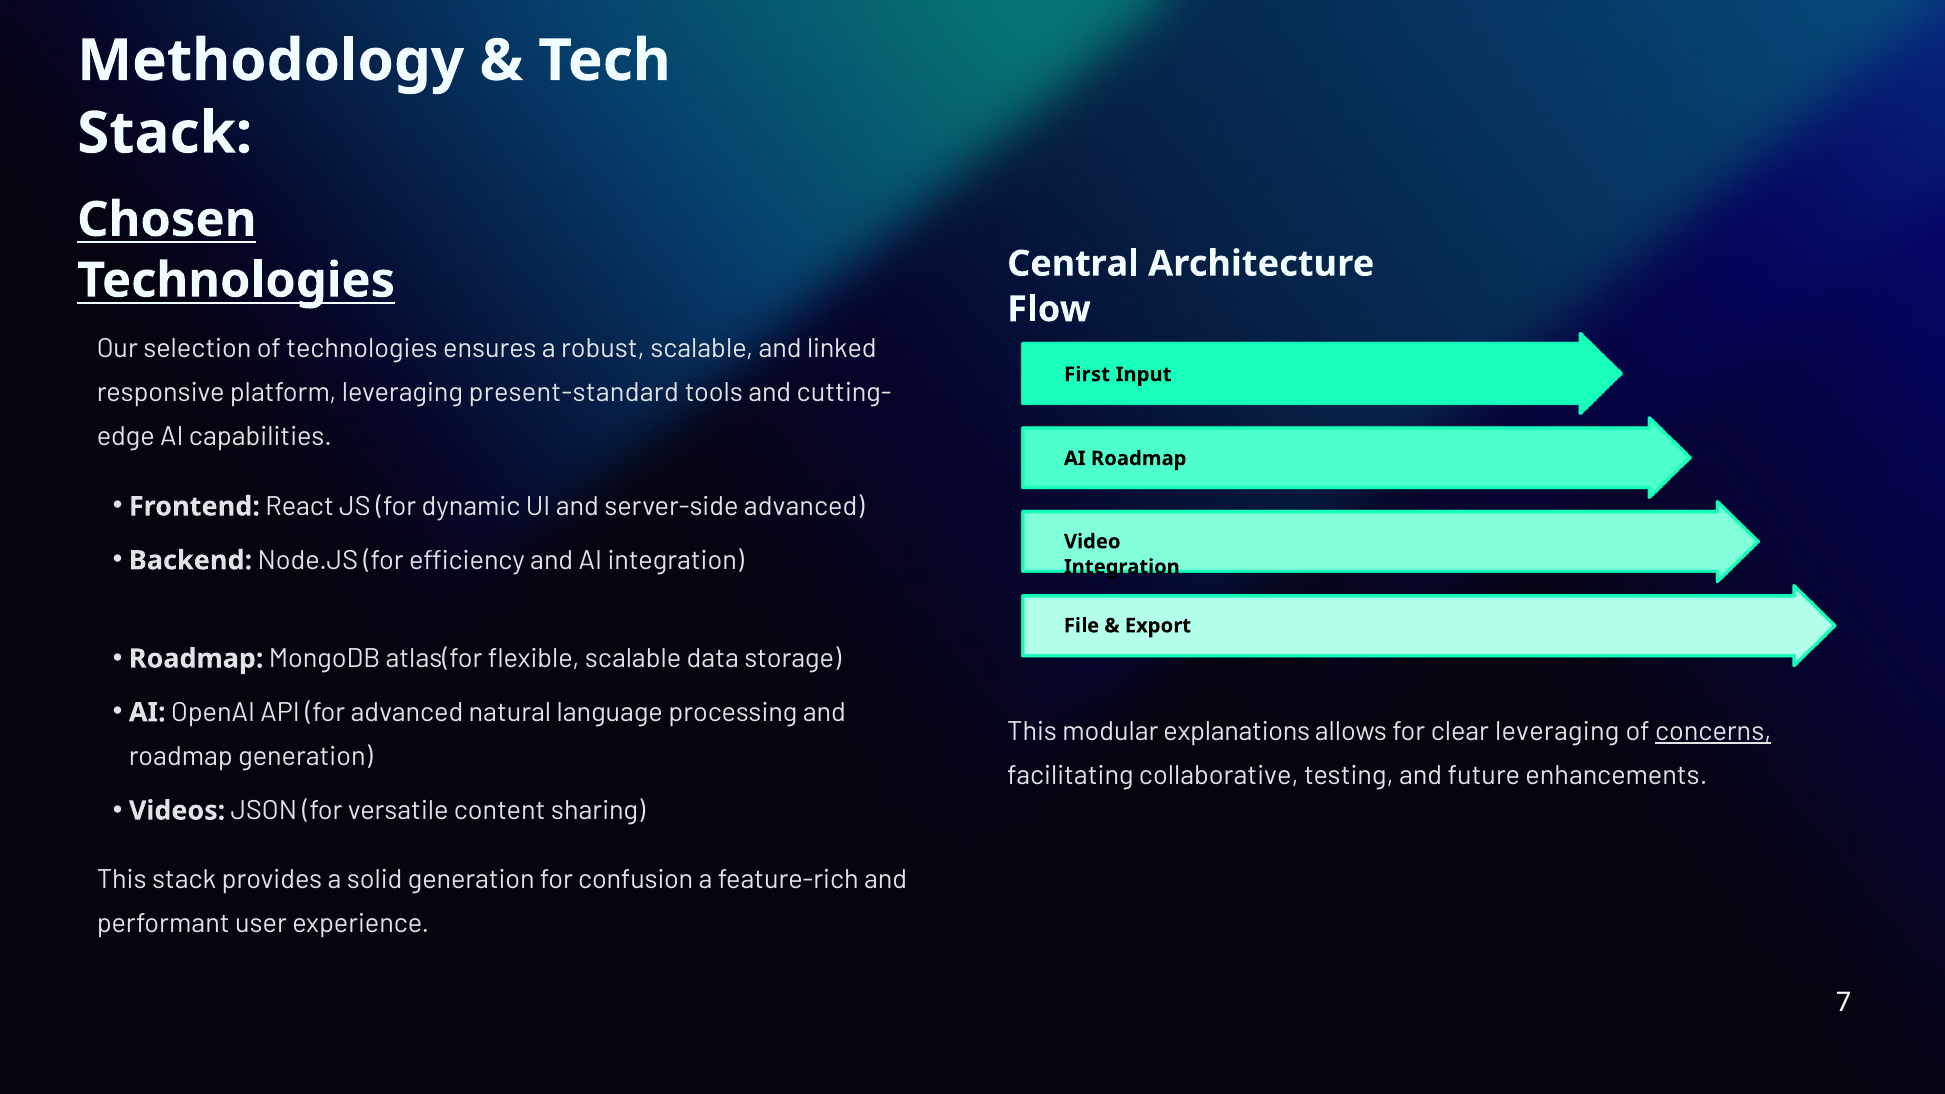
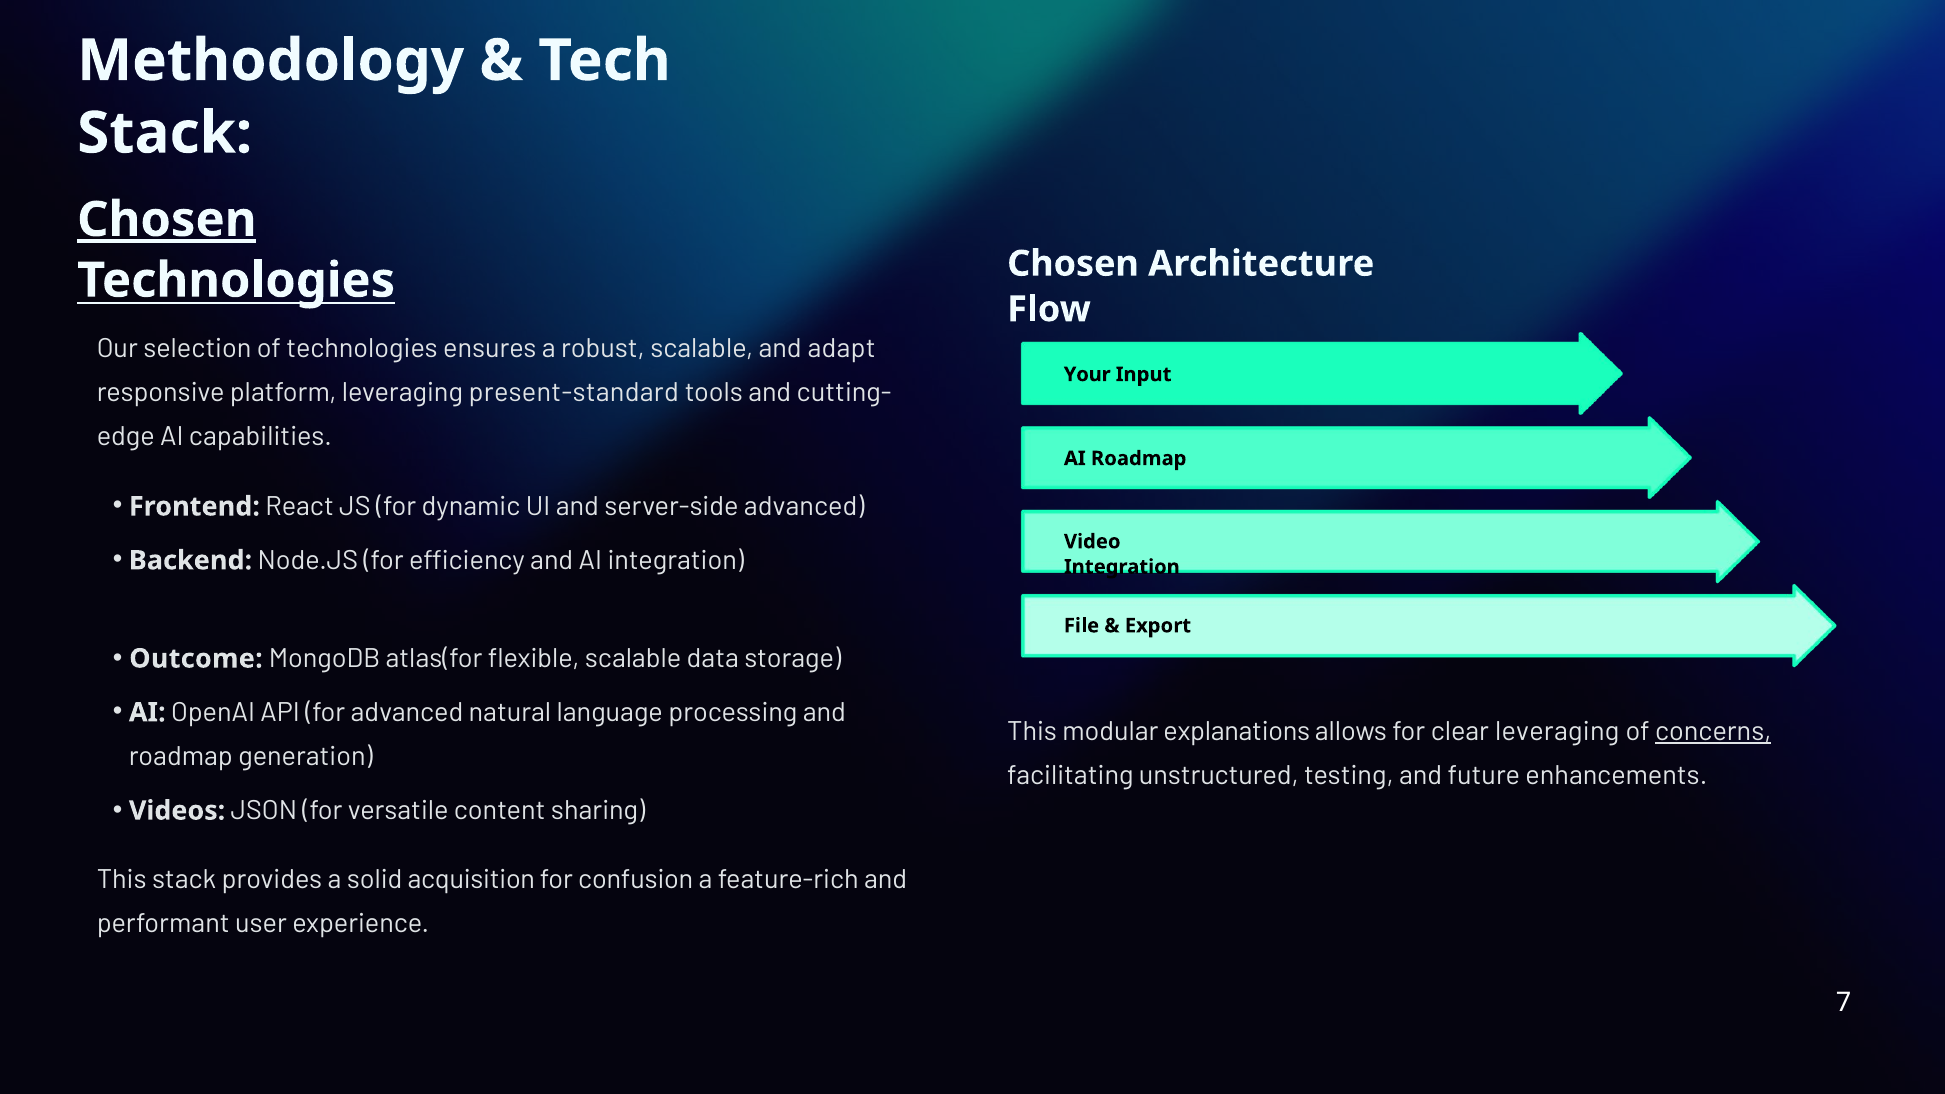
Chosen at (167, 220) underline: none -> present
Central at (1073, 264): Central -> Chosen
linked: linked -> adapt
First: First -> Your
Roadmap at (196, 659): Roadmap -> Outcome
collaborative: collaborative -> unstructured
solid generation: generation -> acquisition
